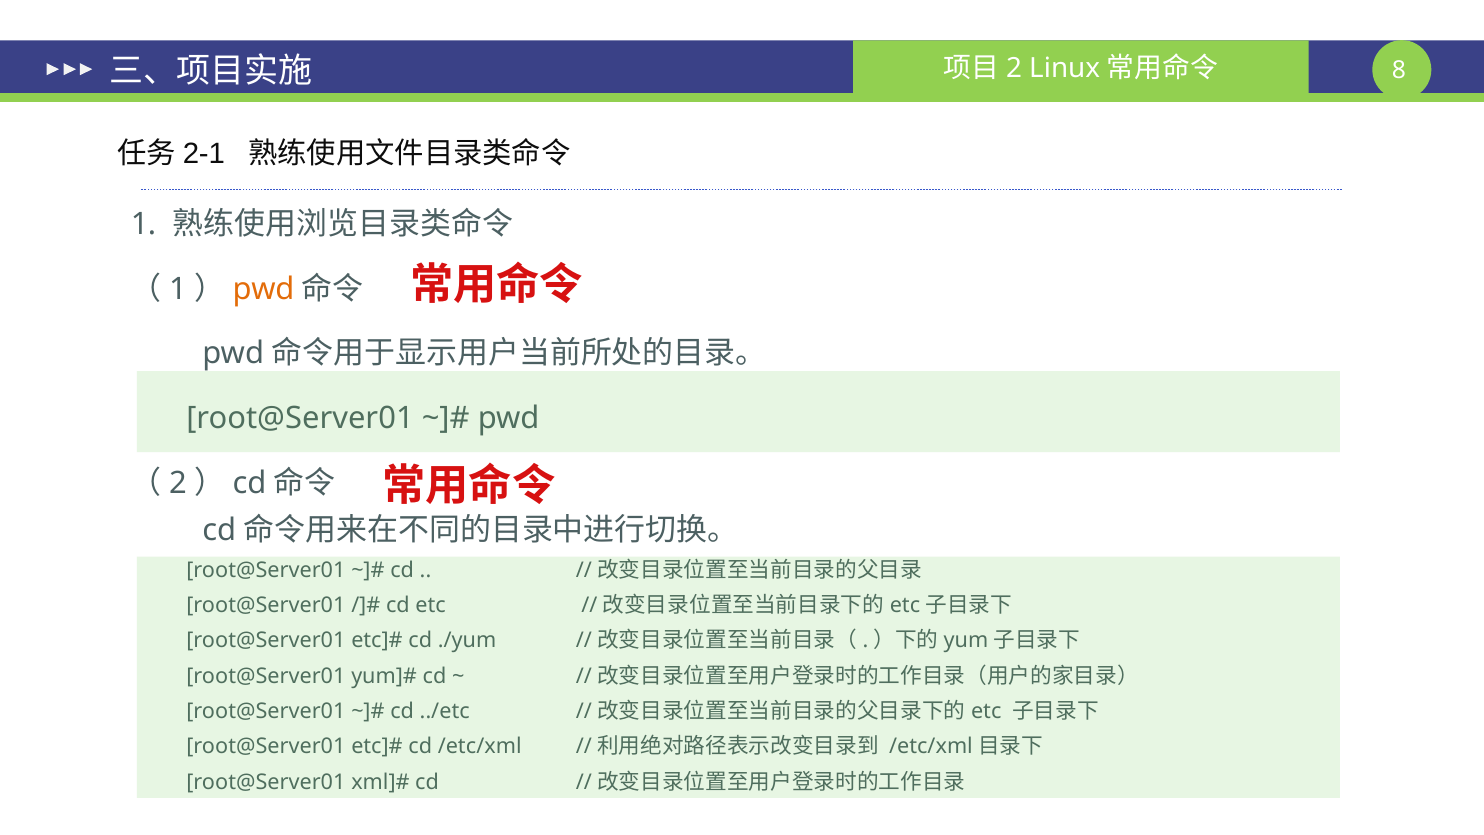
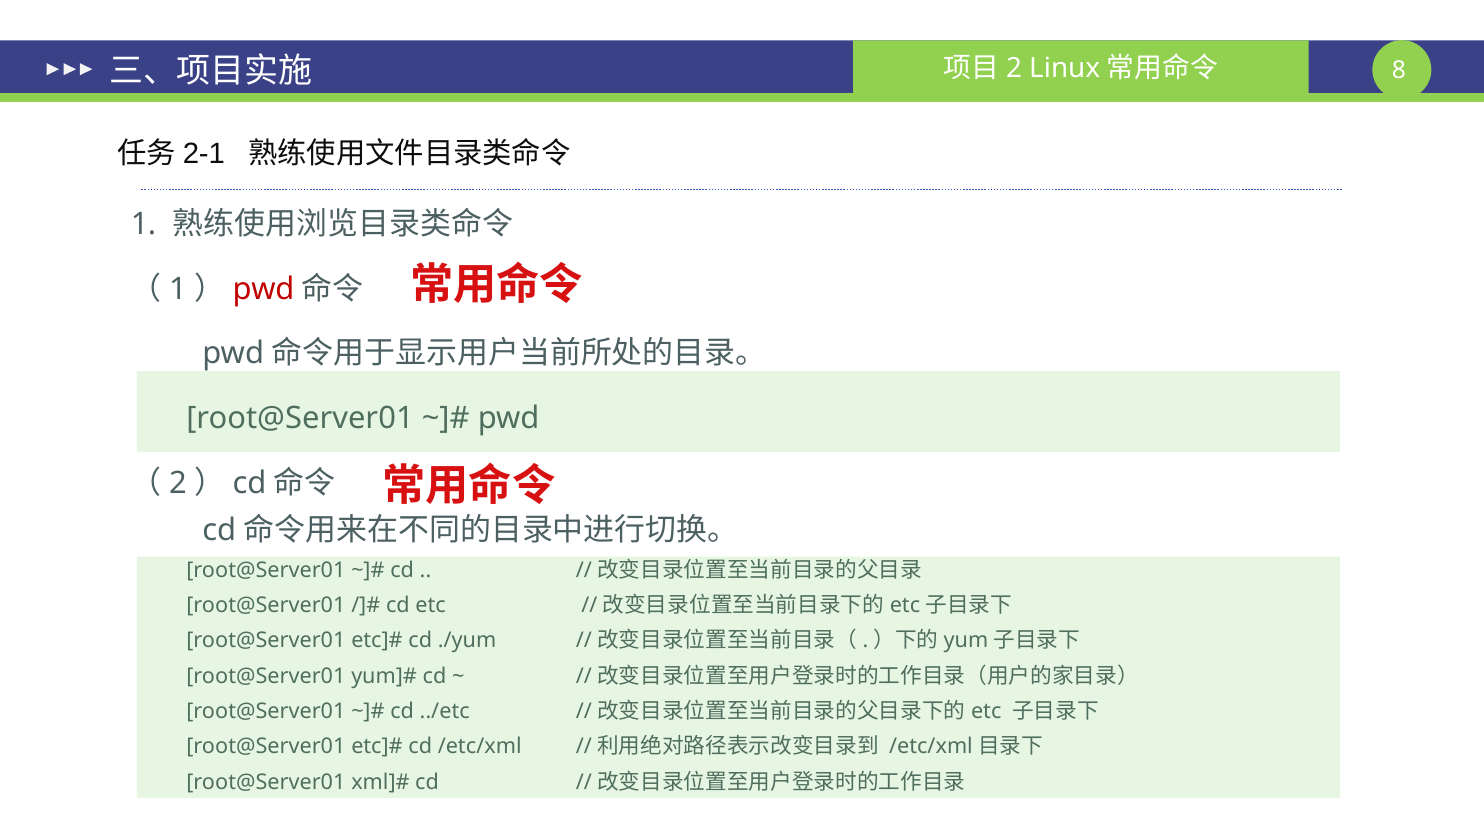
pwd at (263, 289) colour: orange -> red
